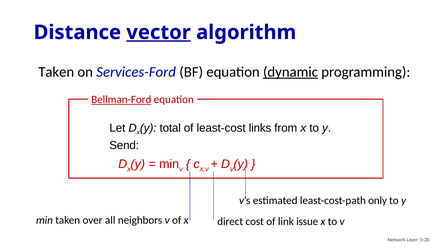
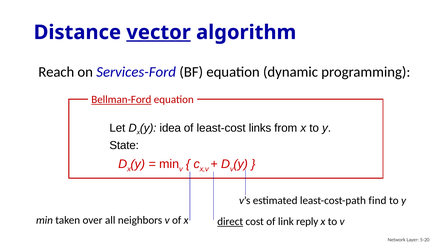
Taken at (56, 72): Taken -> Reach
dynamic underline: present -> none
total: total -> idea
Send: Send -> State
only: only -> find
direct underline: none -> present
issue: issue -> reply
